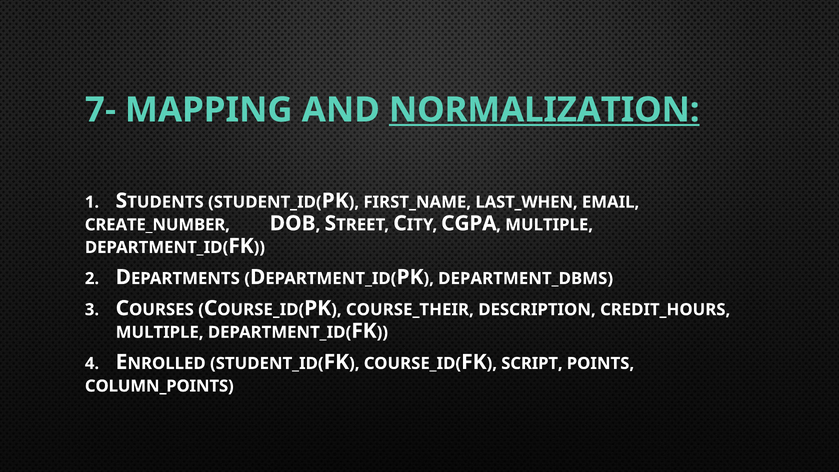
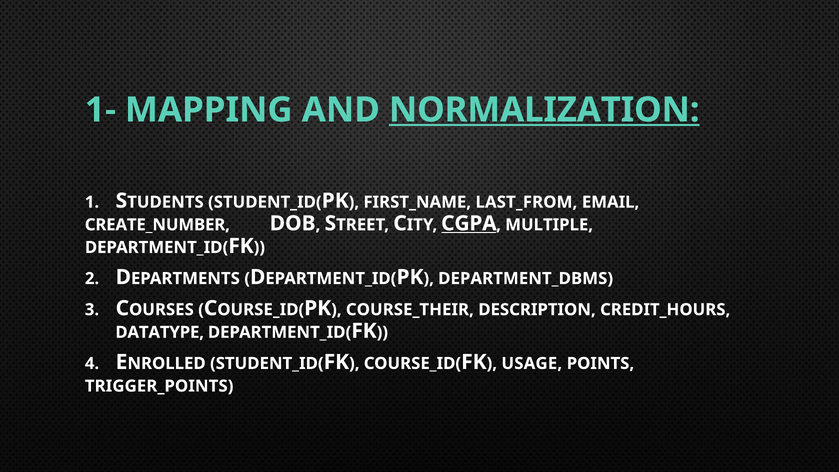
7-: 7- -> 1-
LAST_WHEN: LAST_WHEN -> LAST_FROM
CGPA underline: none -> present
MULTIPLE at (160, 332): MULTIPLE -> DATATYPE
SCRIPT: SCRIPT -> USAGE
COLUMN_POINTS: COLUMN_POINTS -> TRIGGER_POINTS
